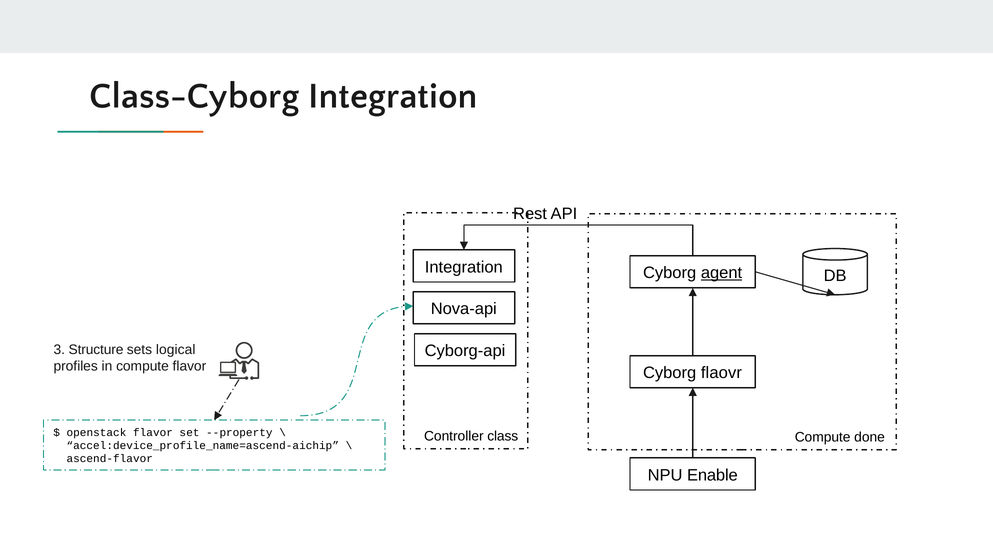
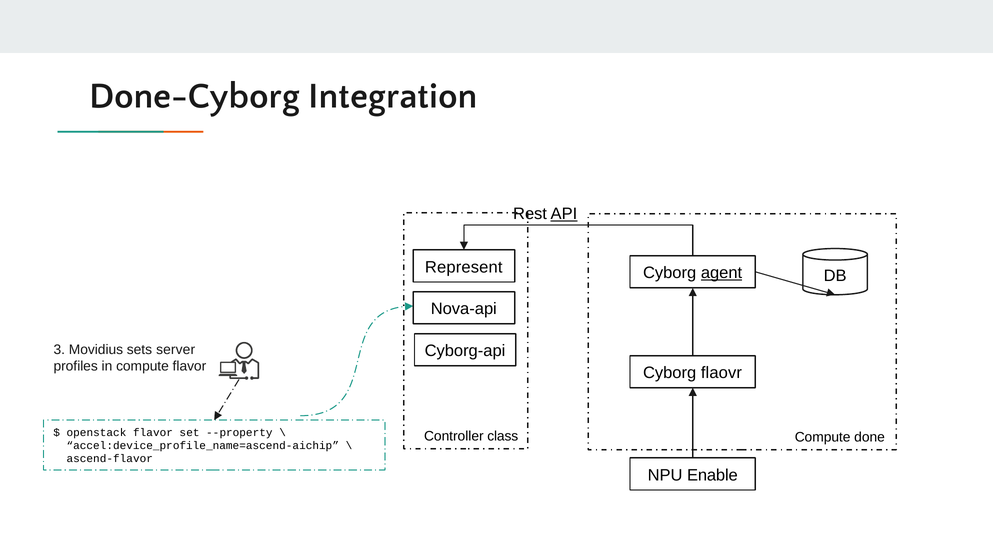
Class-Cyborg: Class-Cyborg -> Done-Cyborg
API underline: none -> present
Integration at (464, 267): Integration -> Represent
Structure: Structure -> Movidius
logical: logical -> server
